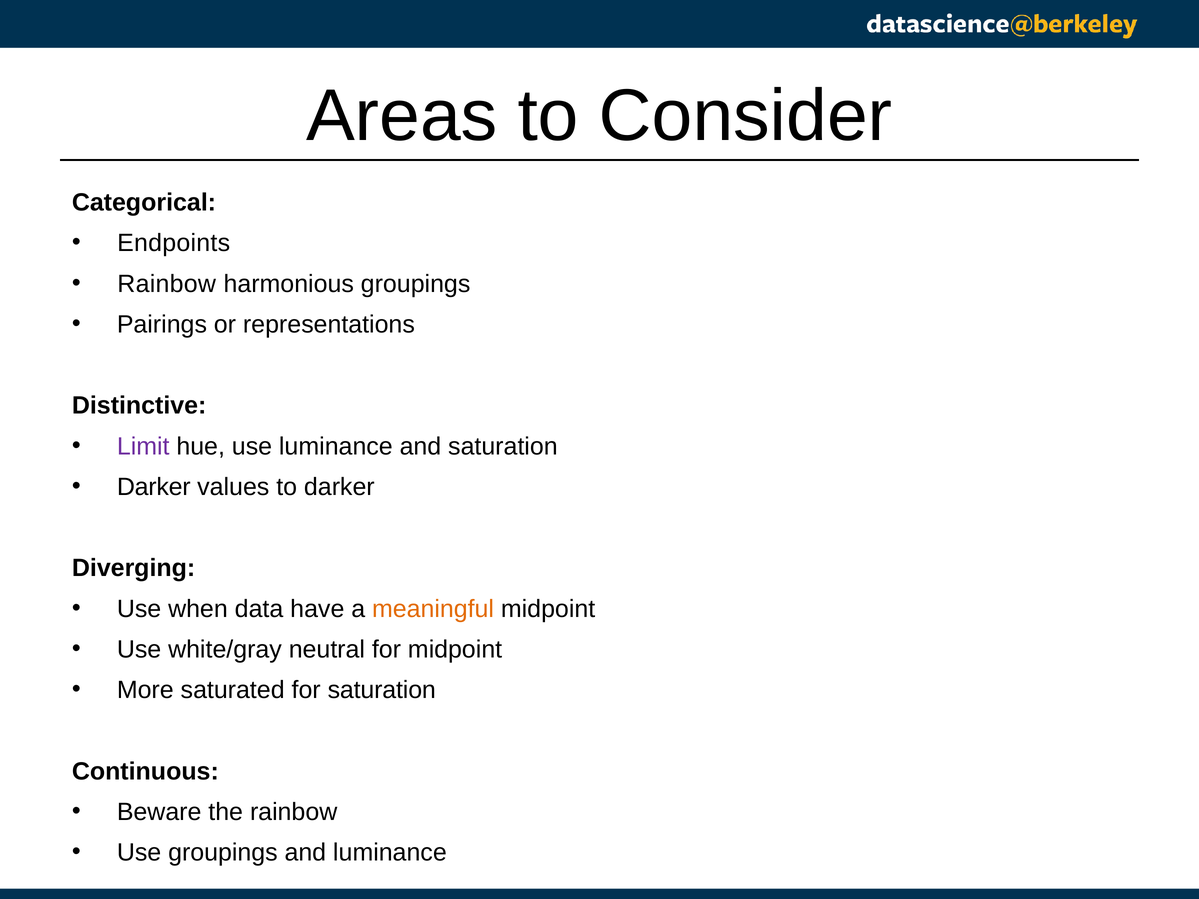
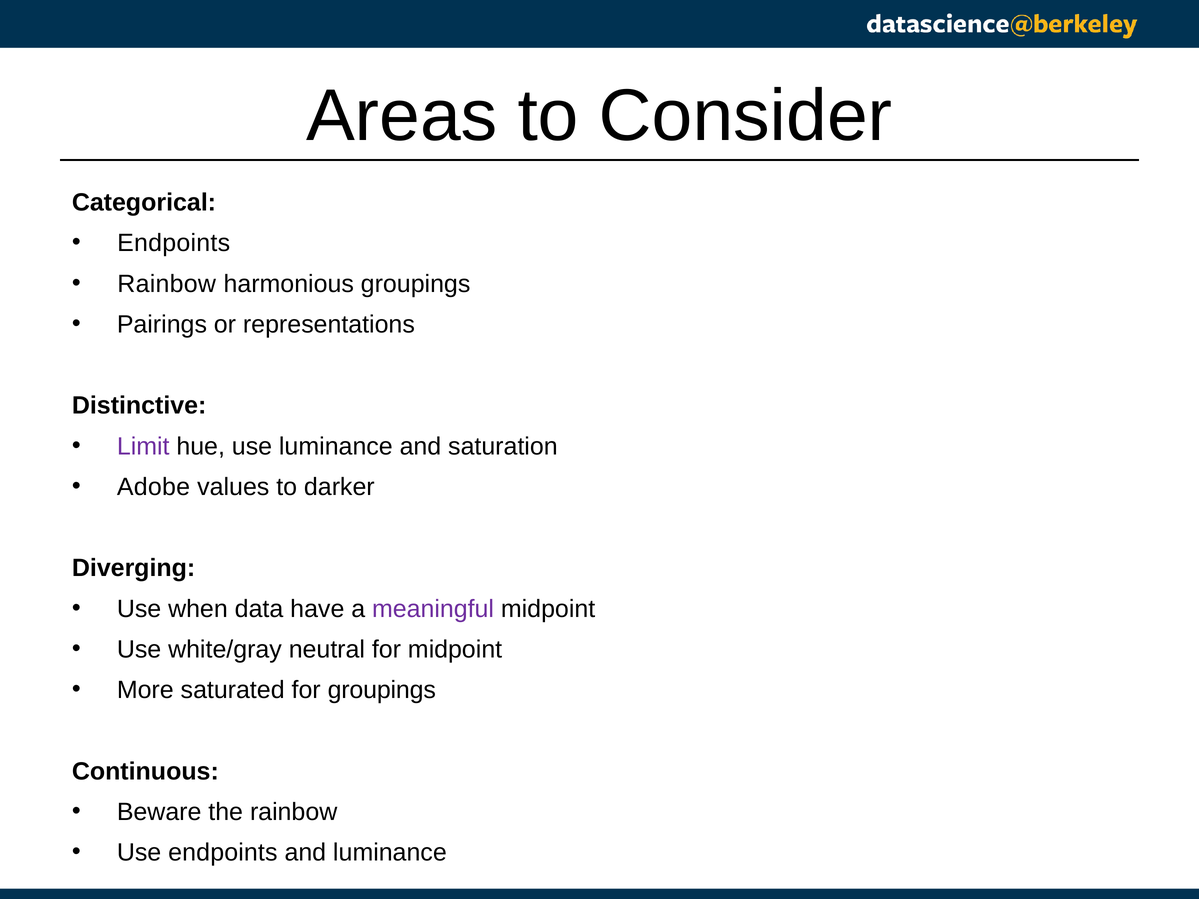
Darker at (154, 487): Darker -> Adobe
meaningful colour: orange -> purple
for saturation: saturation -> groupings
Use groupings: groupings -> endpoints
